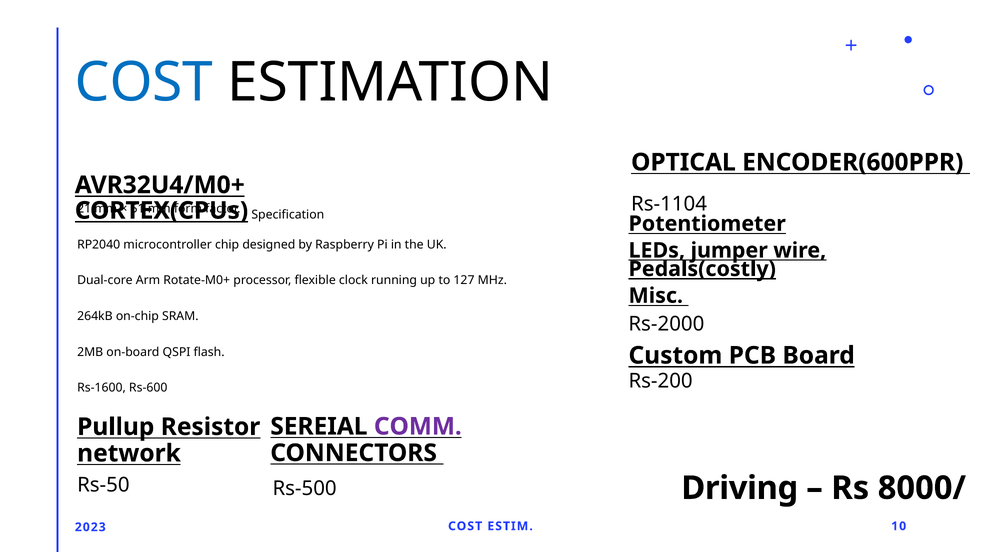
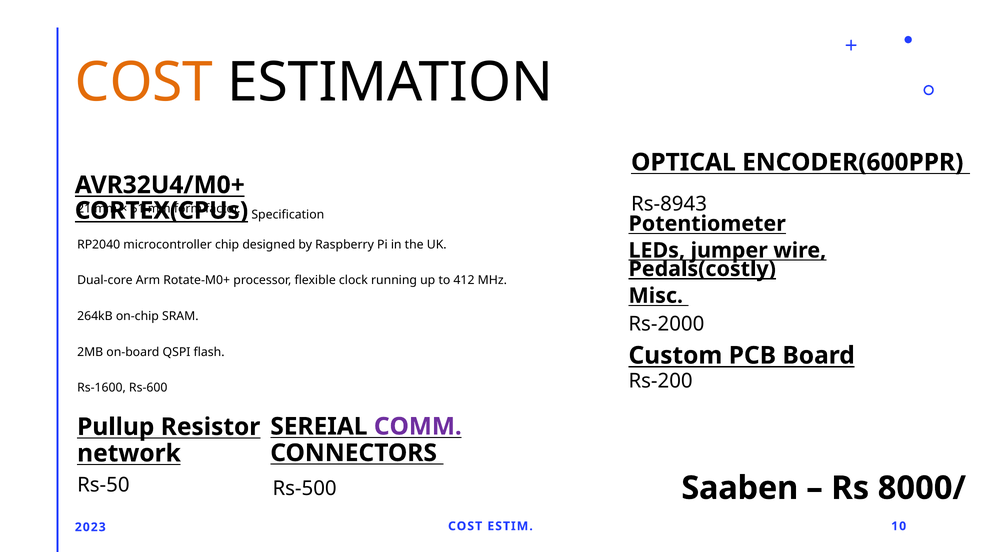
COST at (144, 82) colour: blue -> orange
Rs-1104: Rs-1104 -> Rs-8943
127: 127 -> 412
Driving: Driving -> Saaben
